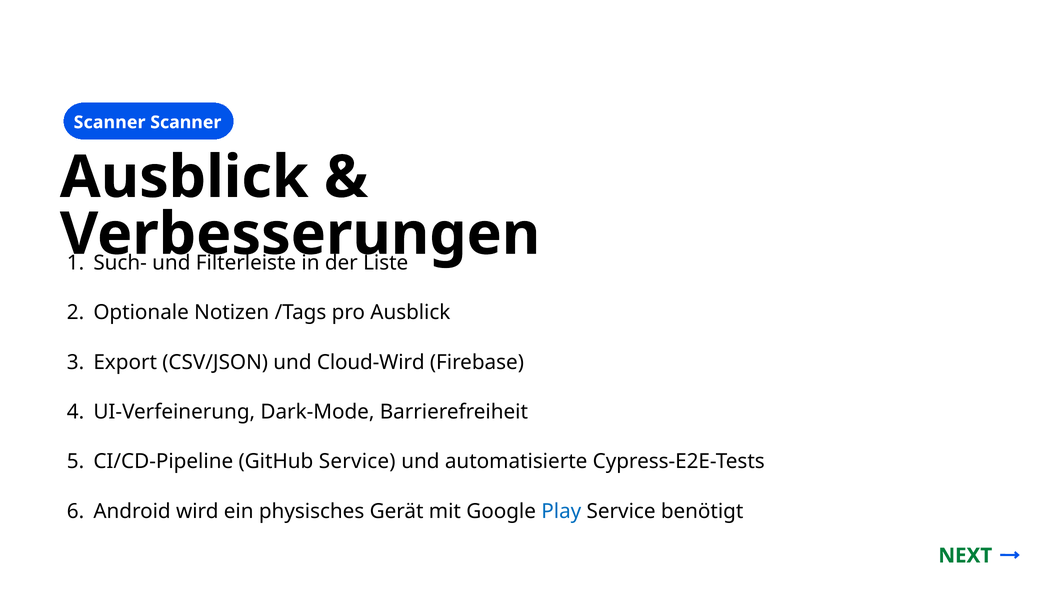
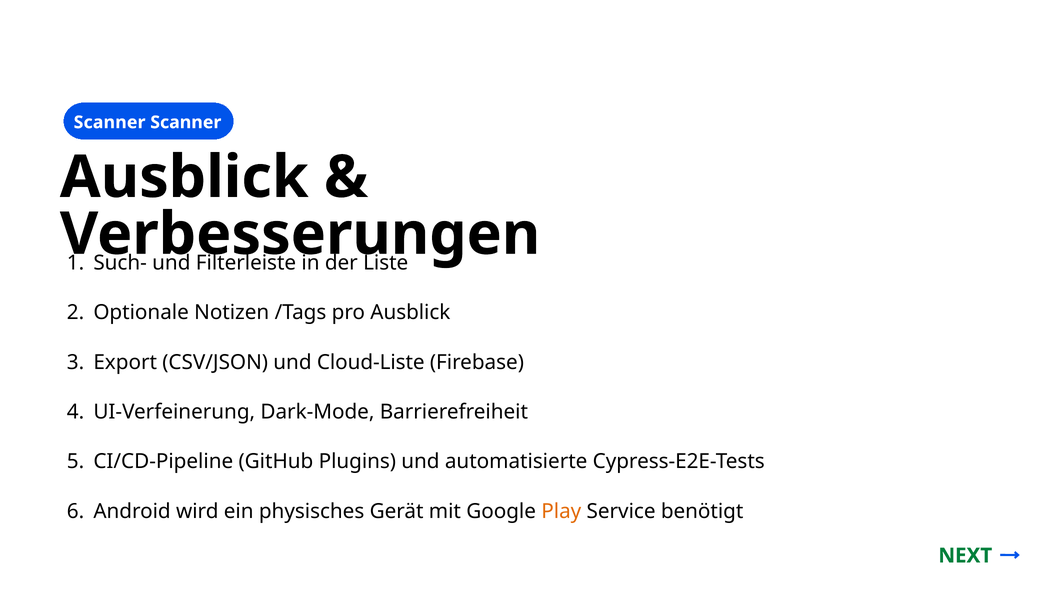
Cloud-Wird: Cloud-Wird -> Cloud-Liste
GitHub Service: Service -> Plugins
Play colour: blue -> orange
